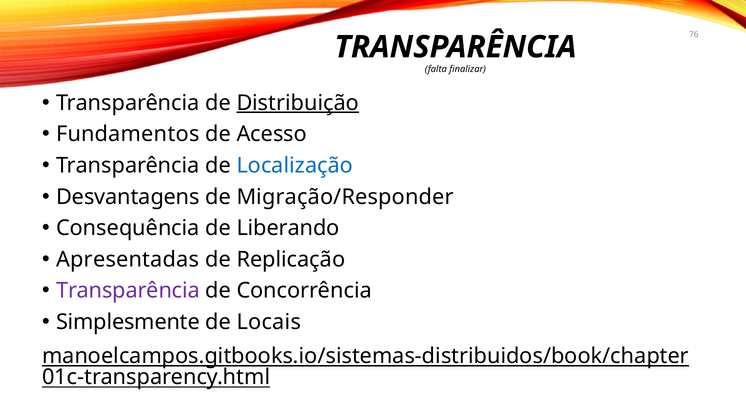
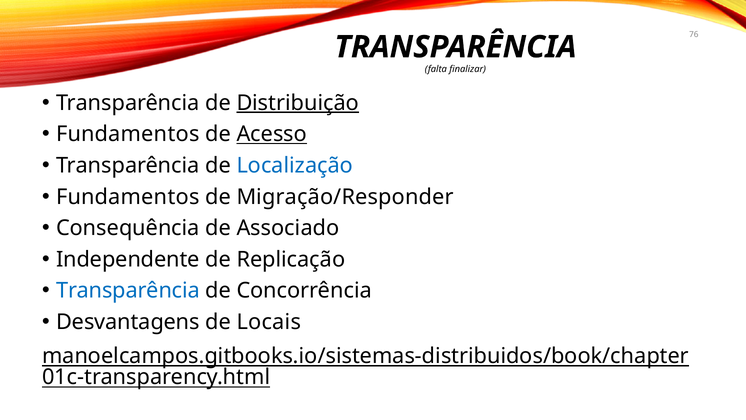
Acesso underline: none -> present
Desvantagens at (128, 197): Desvantagens -> Fundamentos
Liberando: Liberando -> Associado
Apresentadas: Apresentadas -> Independente
Transparência at (128, 290) colour: purple -> blue
Simplesmente: Simplesmente -> Desvantagens
